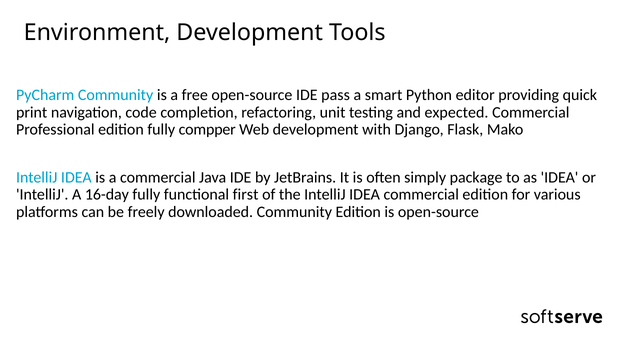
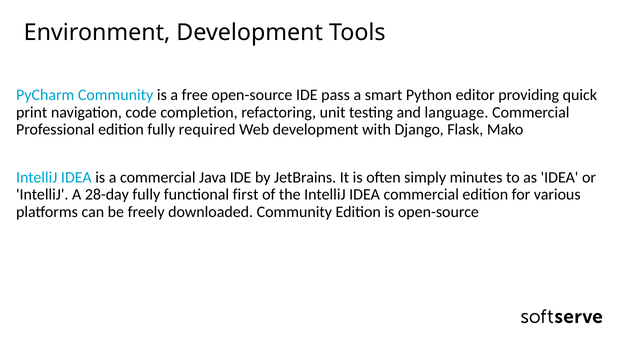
expected: expected -> language
compper: compper -> required
package: package -> minutes
16-day: 16-day -> 28-day
